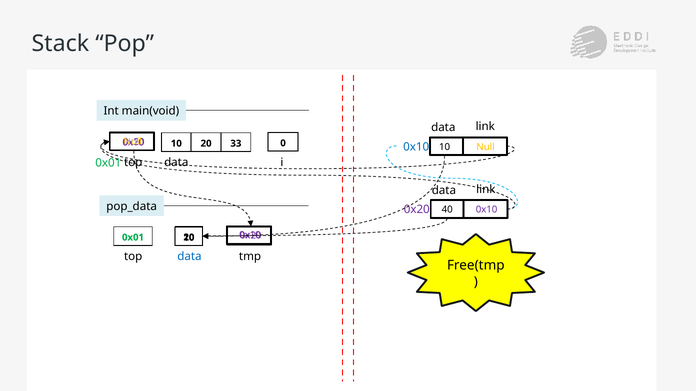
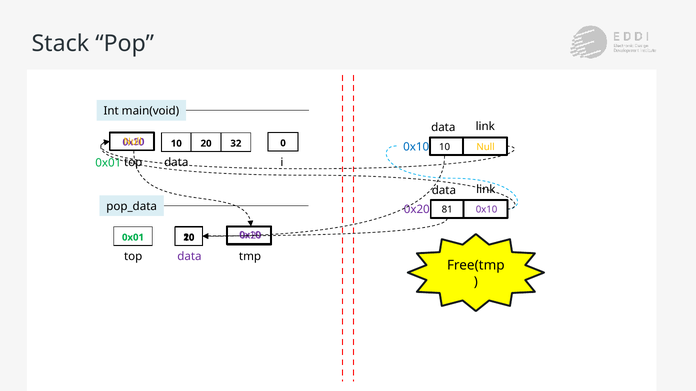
33: 33 -> 32
40: 40 -> 81
data at (189, 257) colour: blue -> purple
